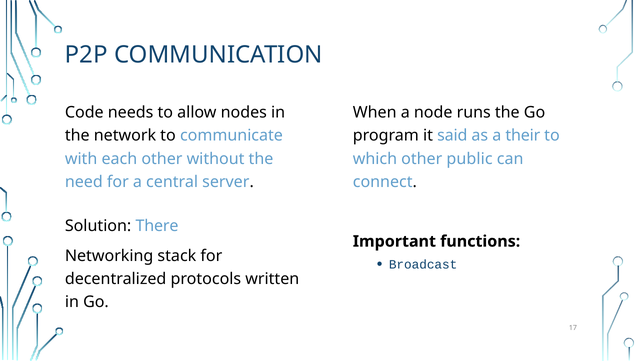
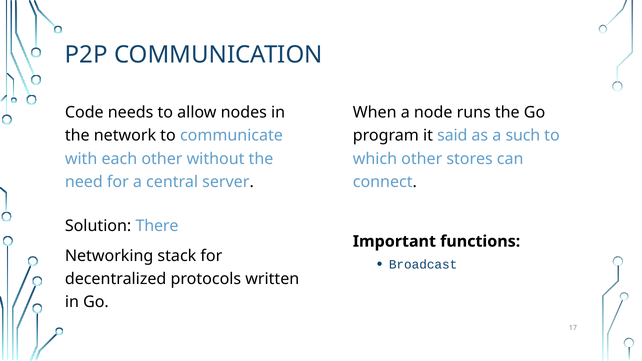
their: their -> such
public: public -> stores
